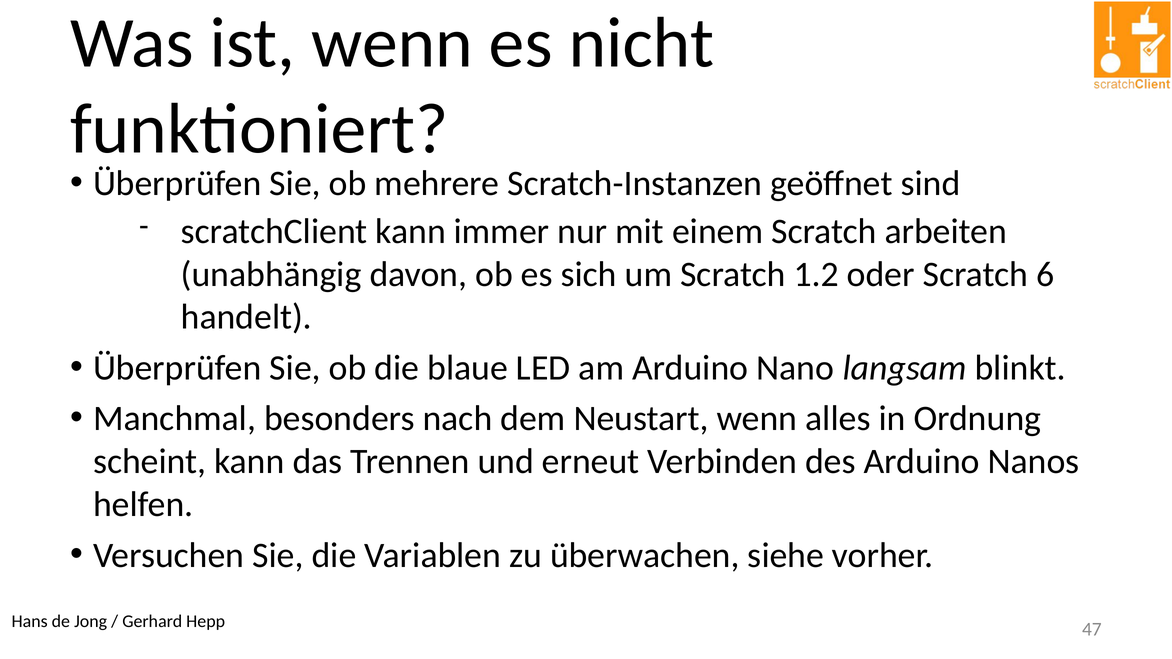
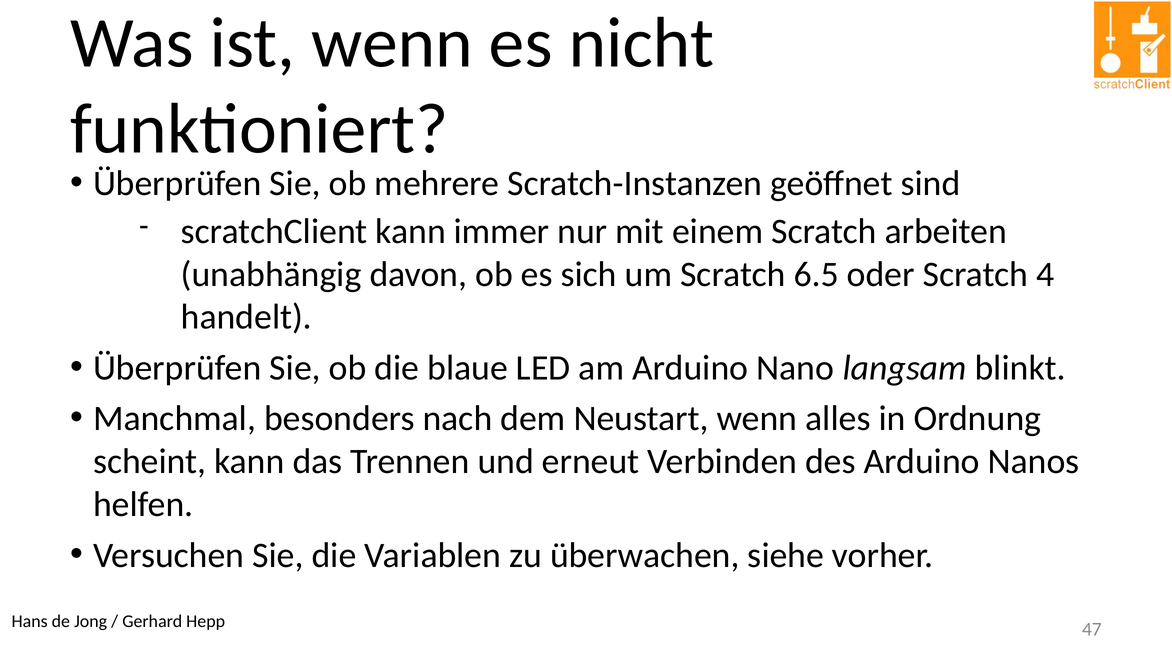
1.2: 1.2 -> 6.5
6: 6 -> 4
